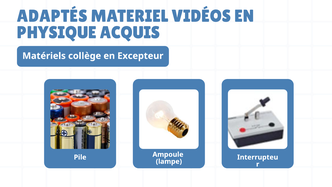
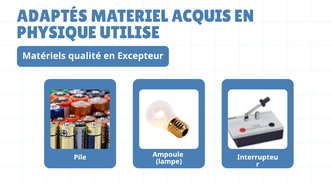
VIDÉOS: VIDÉOS -> ACQUIS
ACQUIS: ACQUIS -> UTILISE
collège: collège -> qualité
